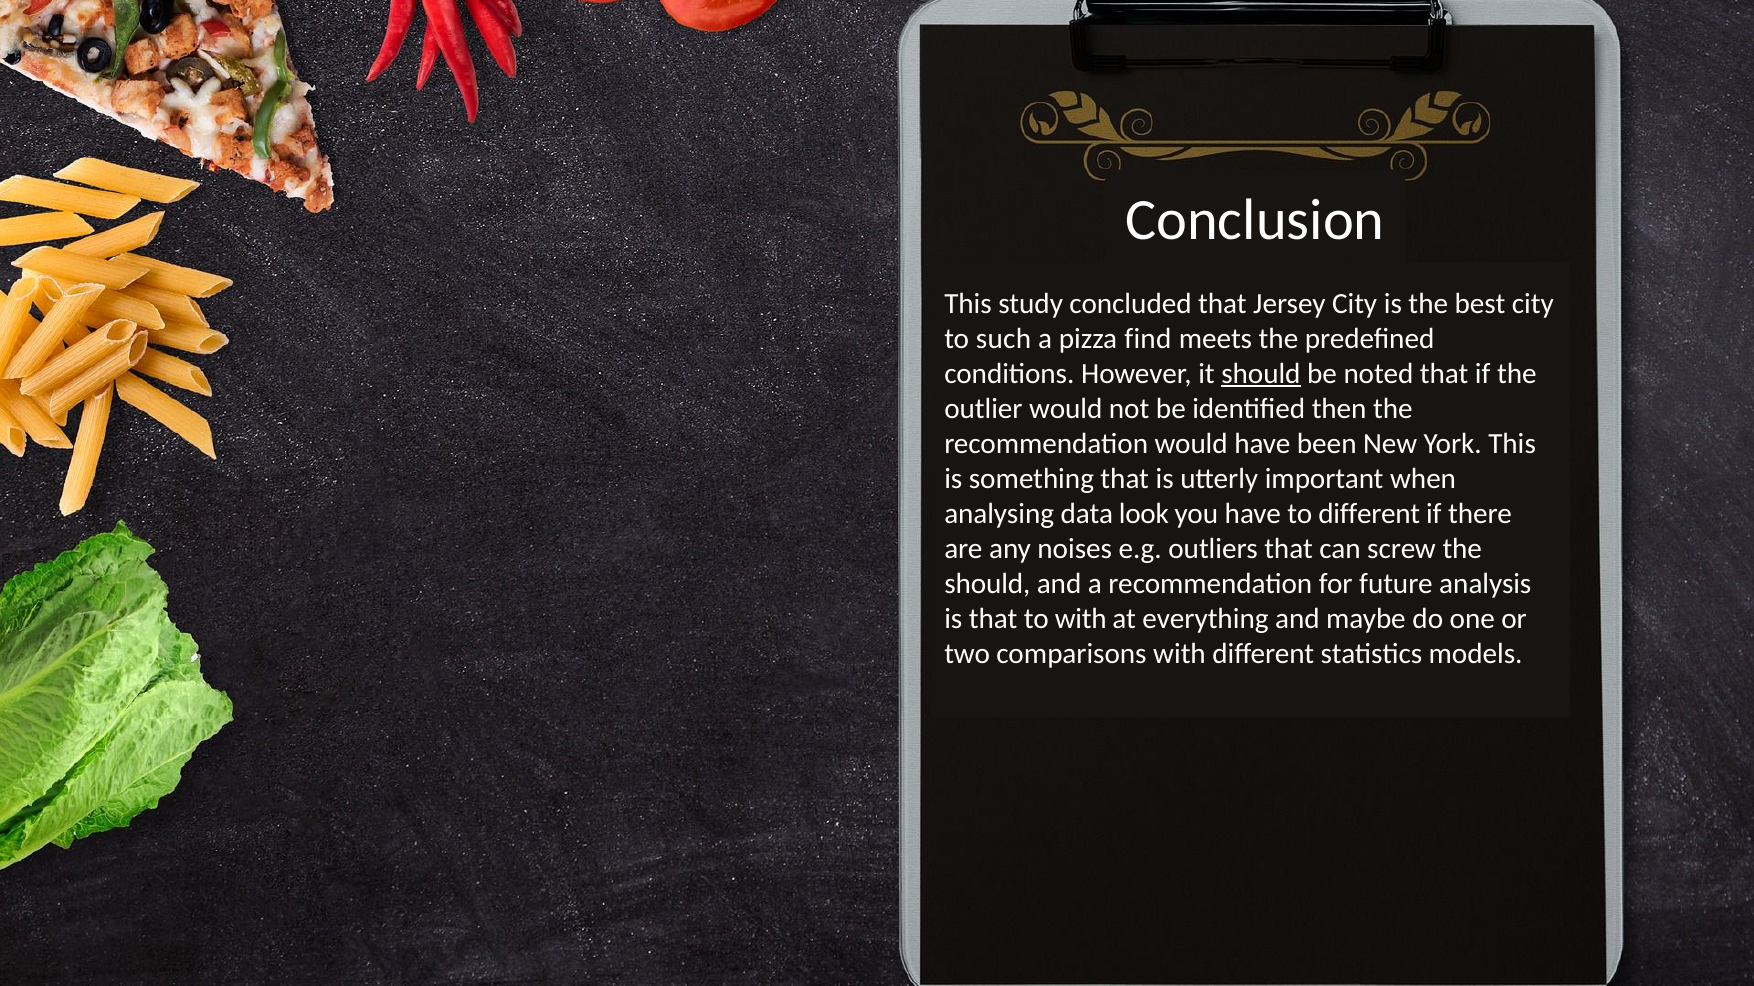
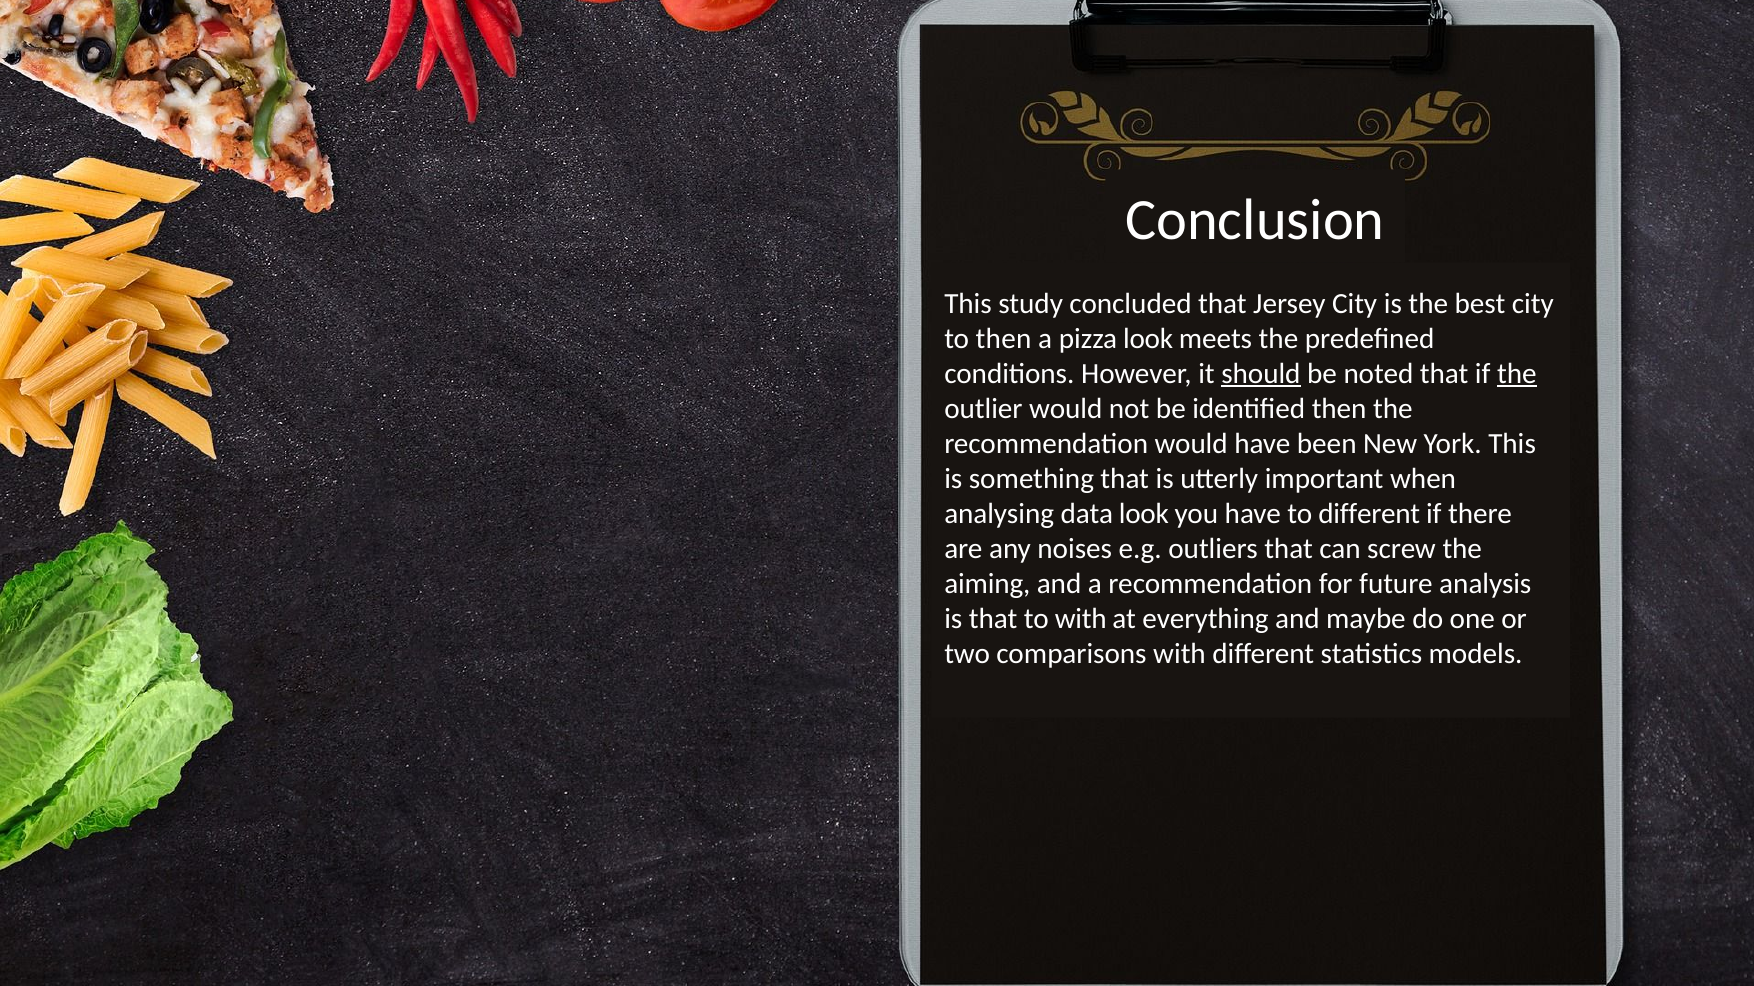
to such: such -> then
pizza find: find -> look
the at (1517, 374) underline: none -> present
should at (987, 584): should -> aiming
